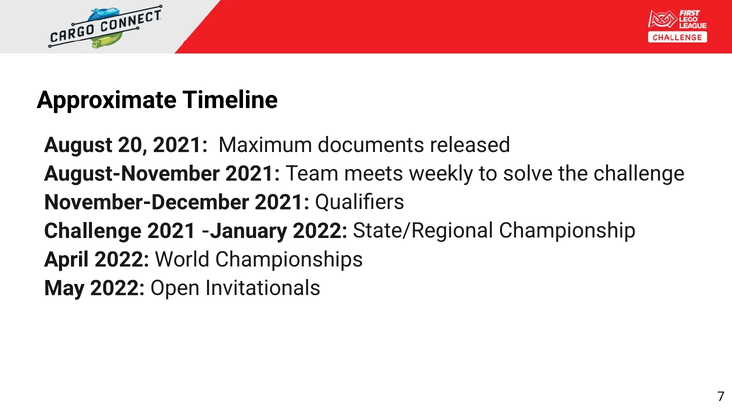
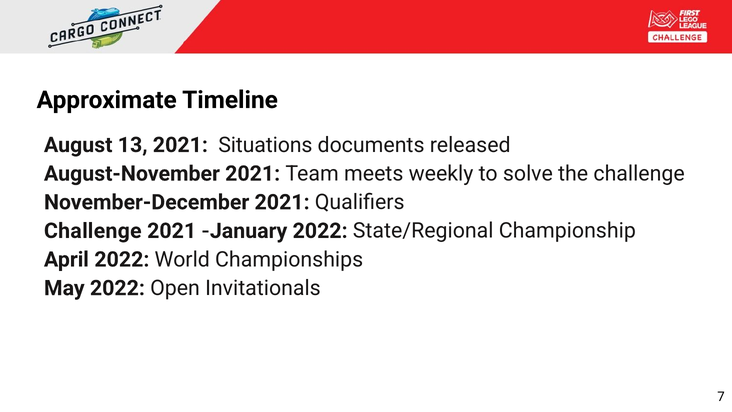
20: 20 -> 13
Maximum: Maximum -> Situations
